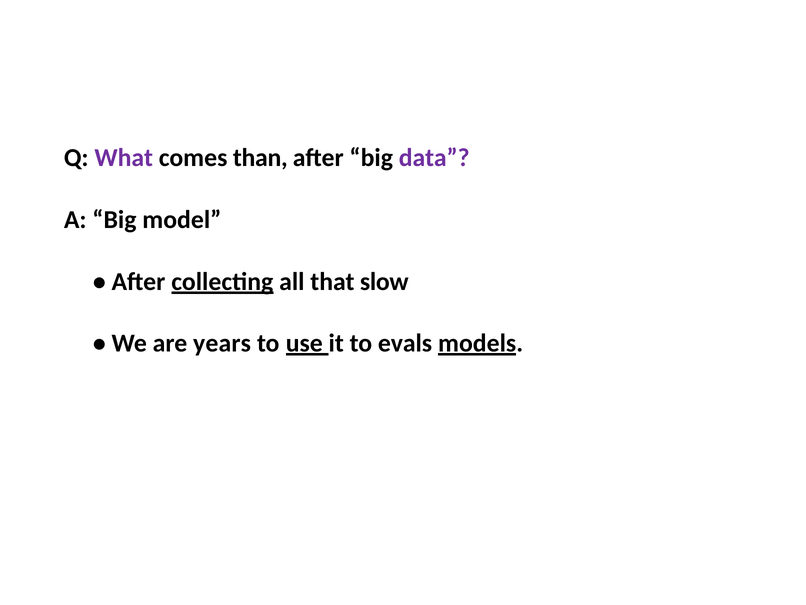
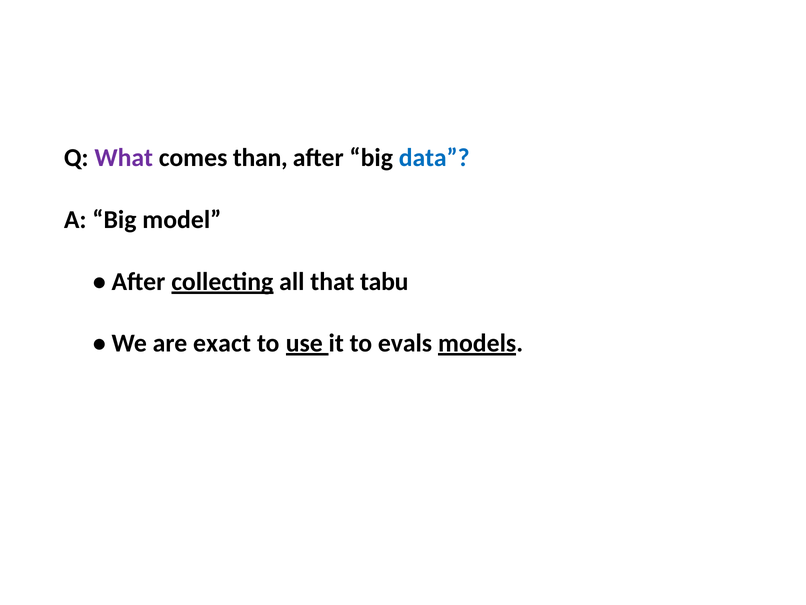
data colour: purple -> blue
slow: slow -> tabu
years: years -> exact
